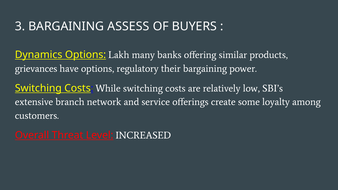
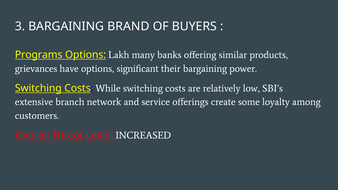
ASSESS: ASSESS -> BRAND
Dynamics: Dynamics -> Programs
regulatory: regulatory -> significant
